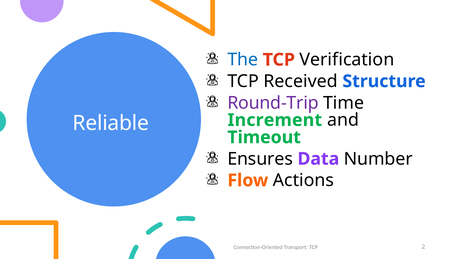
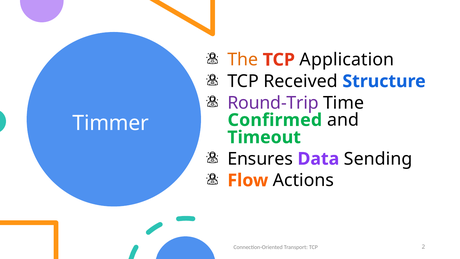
The colour: blue -> orange
Verification: Verification -> Application
Increment: Increment -> Confirmed
Reliable: Reliable -> Timmer
Number: Number -> Sending
